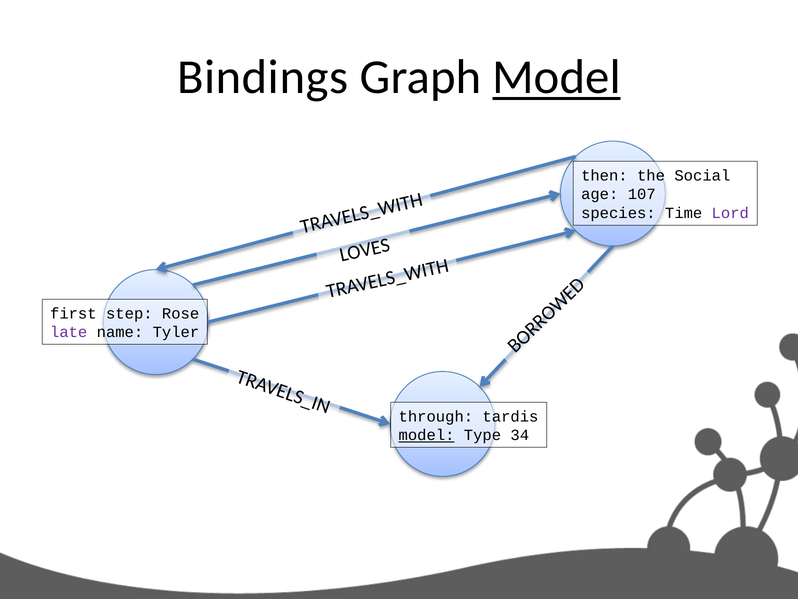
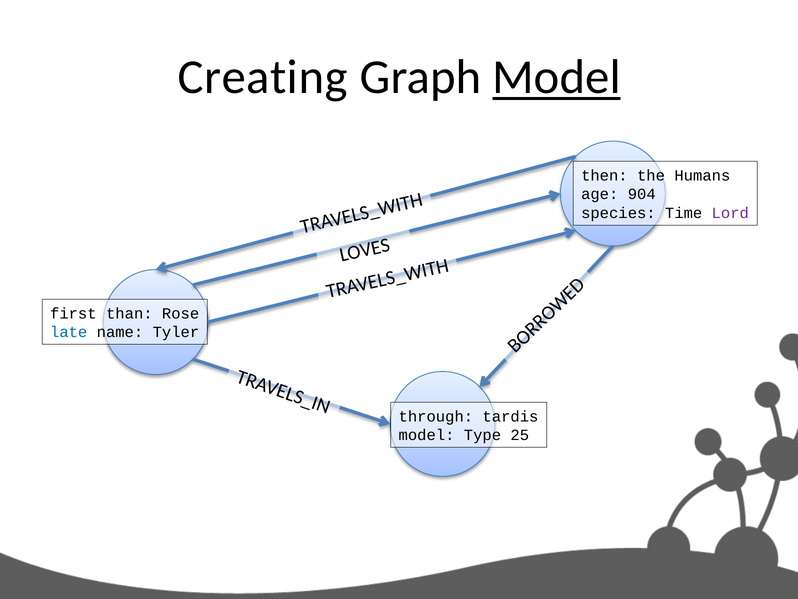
Bindings: Bindings -> Creating
Social: Social -> Humans
107: 107 -> 904
step: step -> than
late colour: purple -> blue
model at (427, 435) underline: present -> none
34: 34 -> 25
